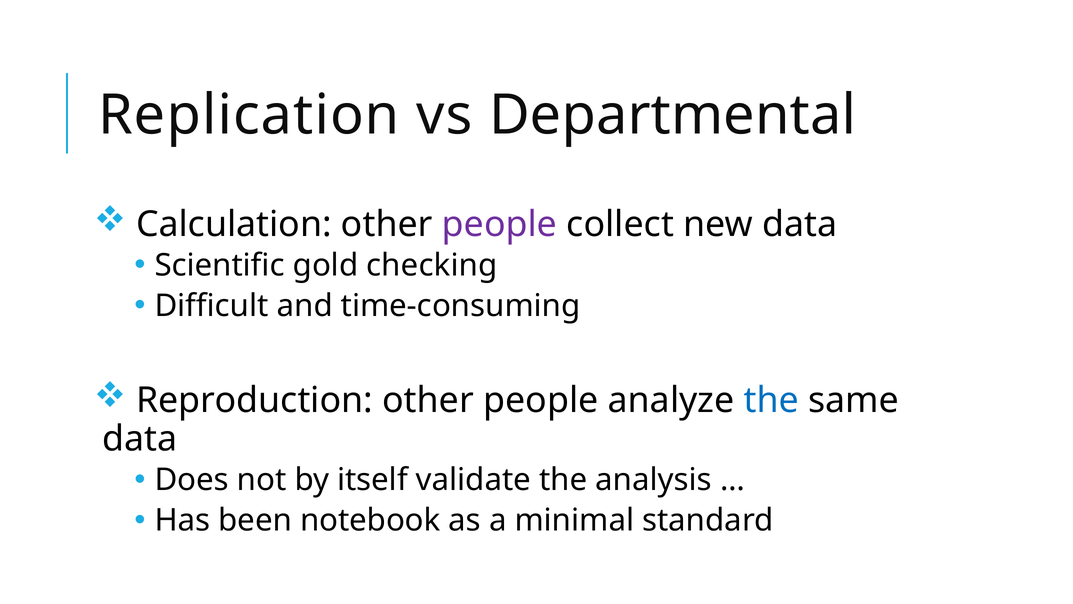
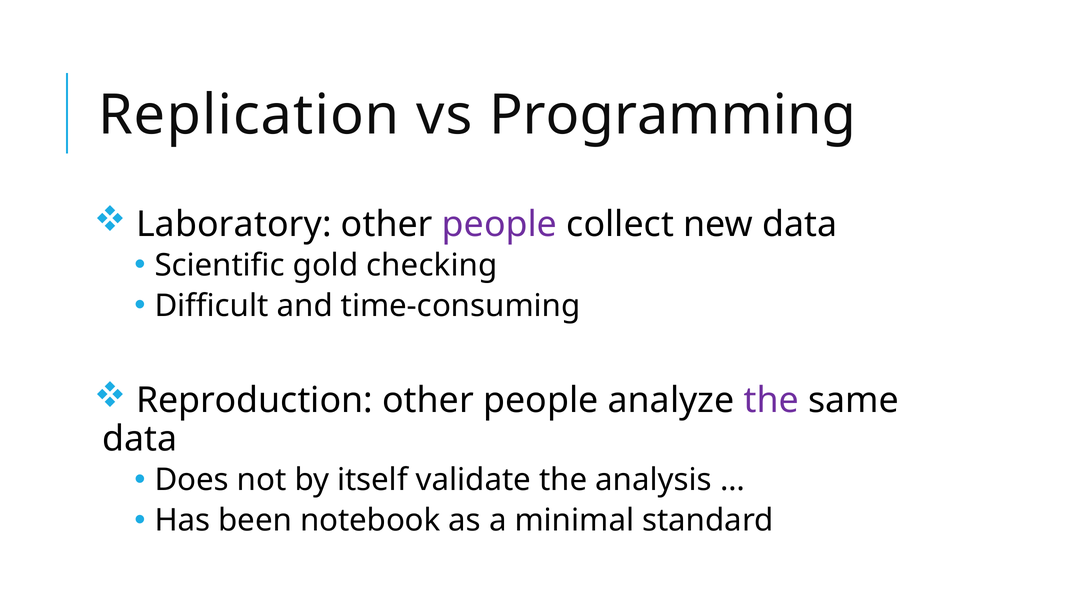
Departmental: Departmental -> Programming
Calculation: Calculation -> Laboratory
the at (771, 400) colour: blue -> purple
